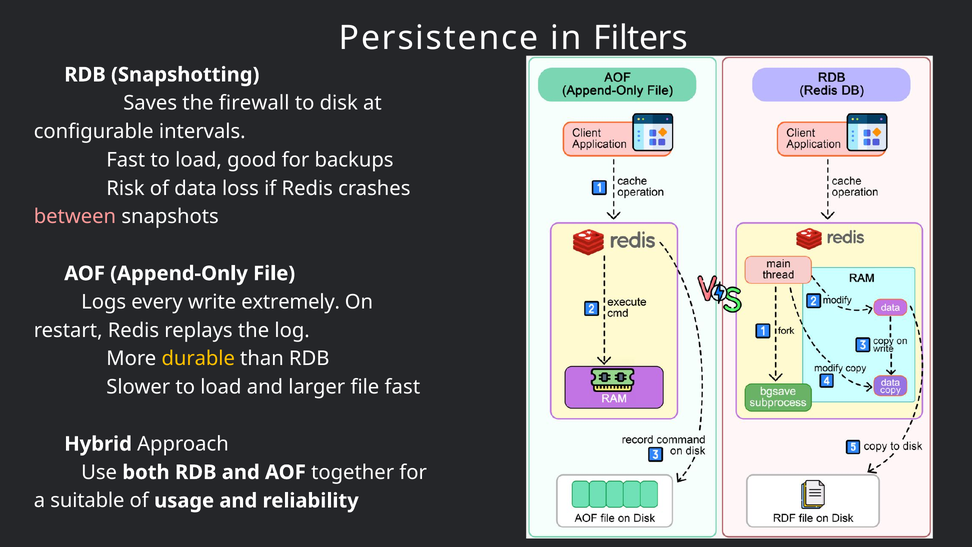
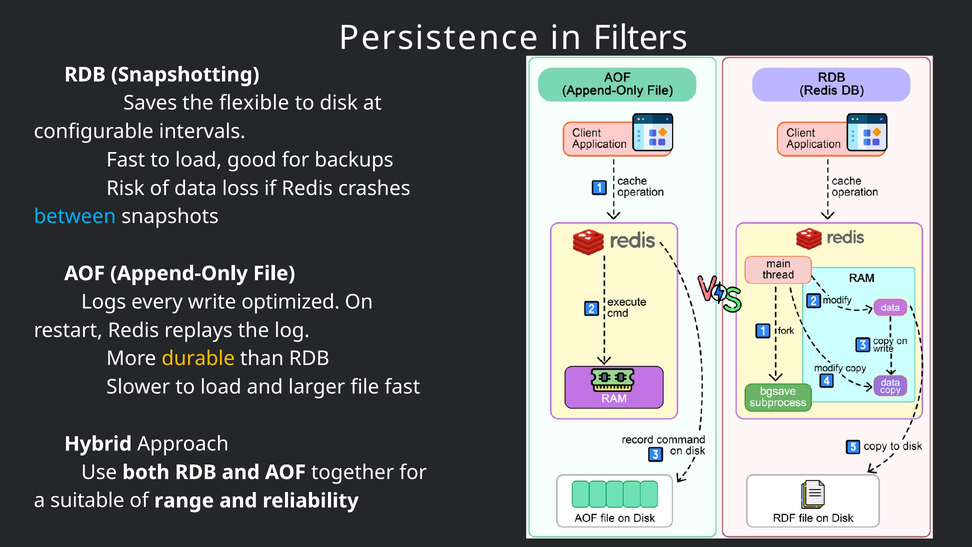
firewall: firewall -> flexible
between colour: pink -> light blue
extremely: extremely -> optimized
usage: usage -> range
